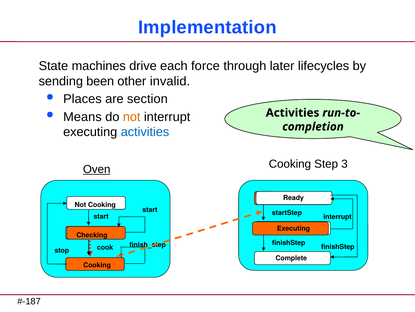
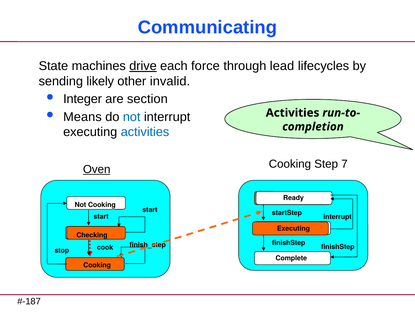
Implementation: Implementation -> Communicating
drive underline: none -> present
later: later -> lead
been: been -> likely
Places: Places -> Integer
not at (132, 117) colour: orange -> blue
3: 3 -> 7
